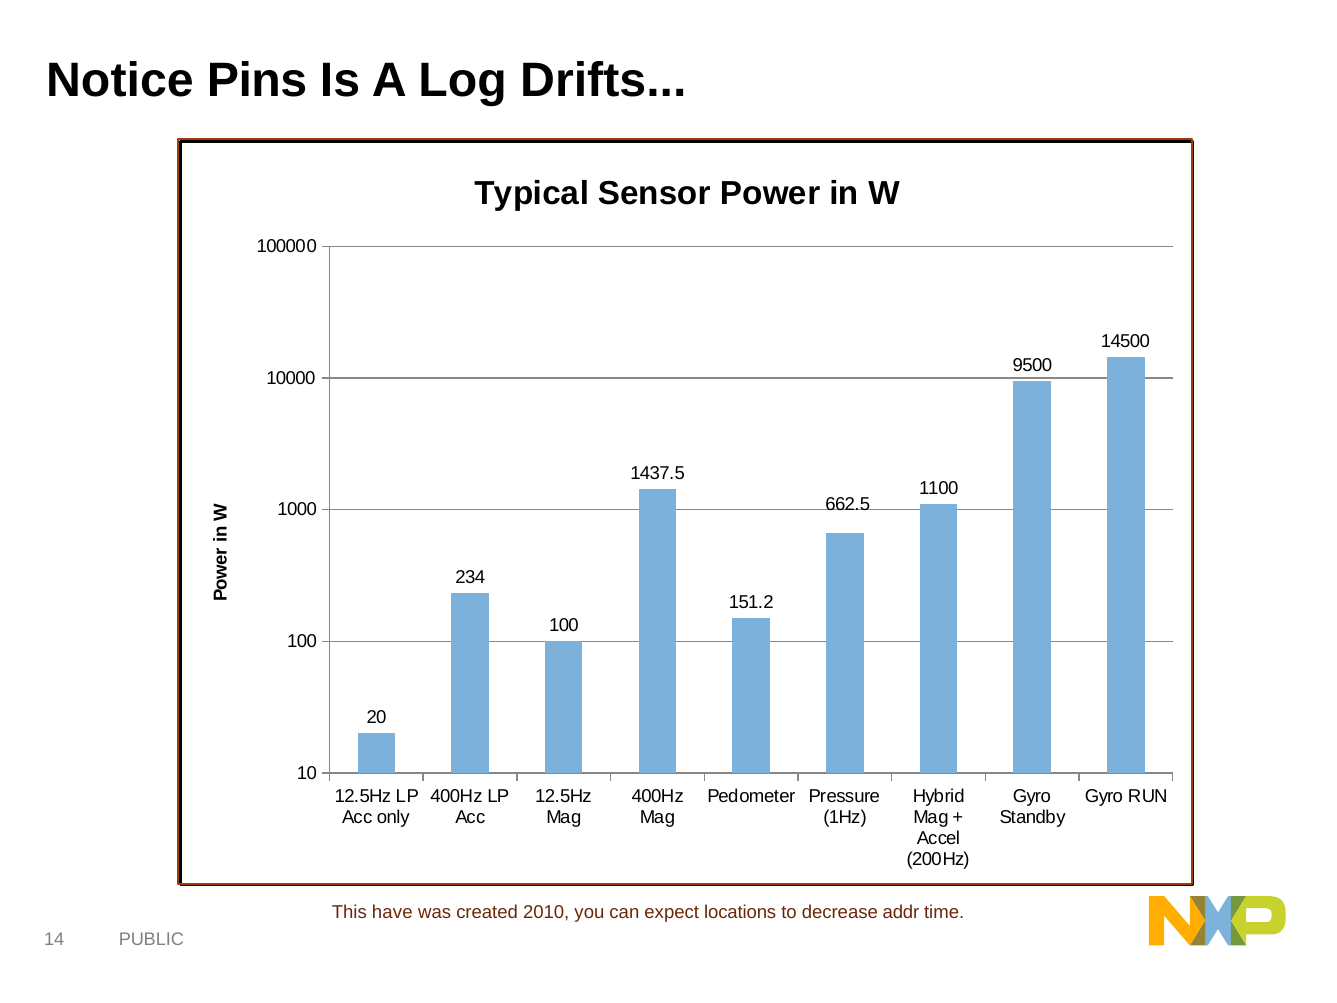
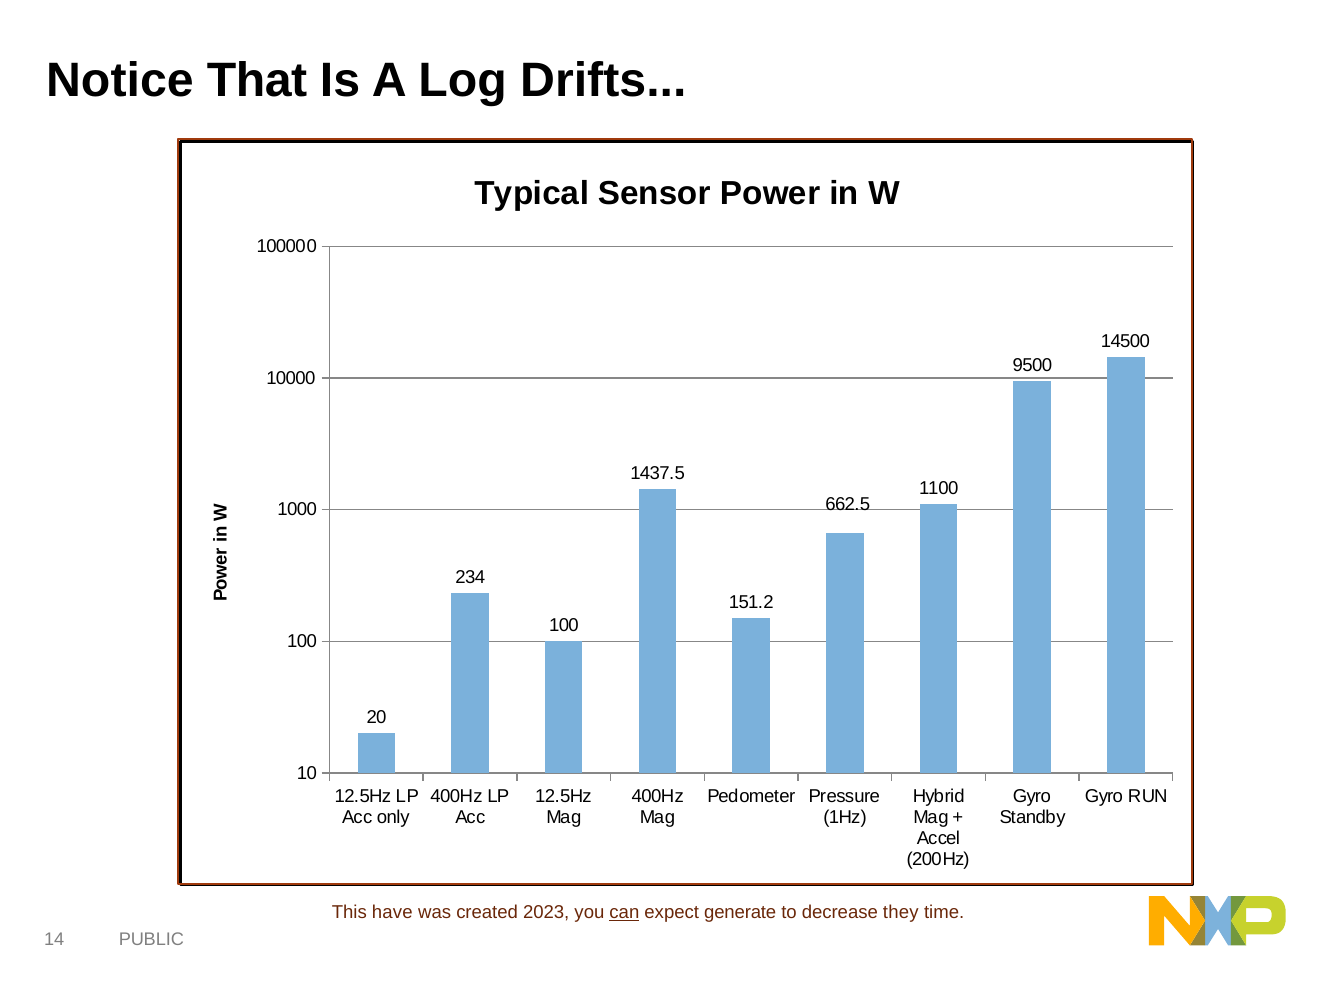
Pins: Pins -> That
2010: 2010 -> 2023
can underline: none -> present
locations: locations -> generate
addr: addr -> they
